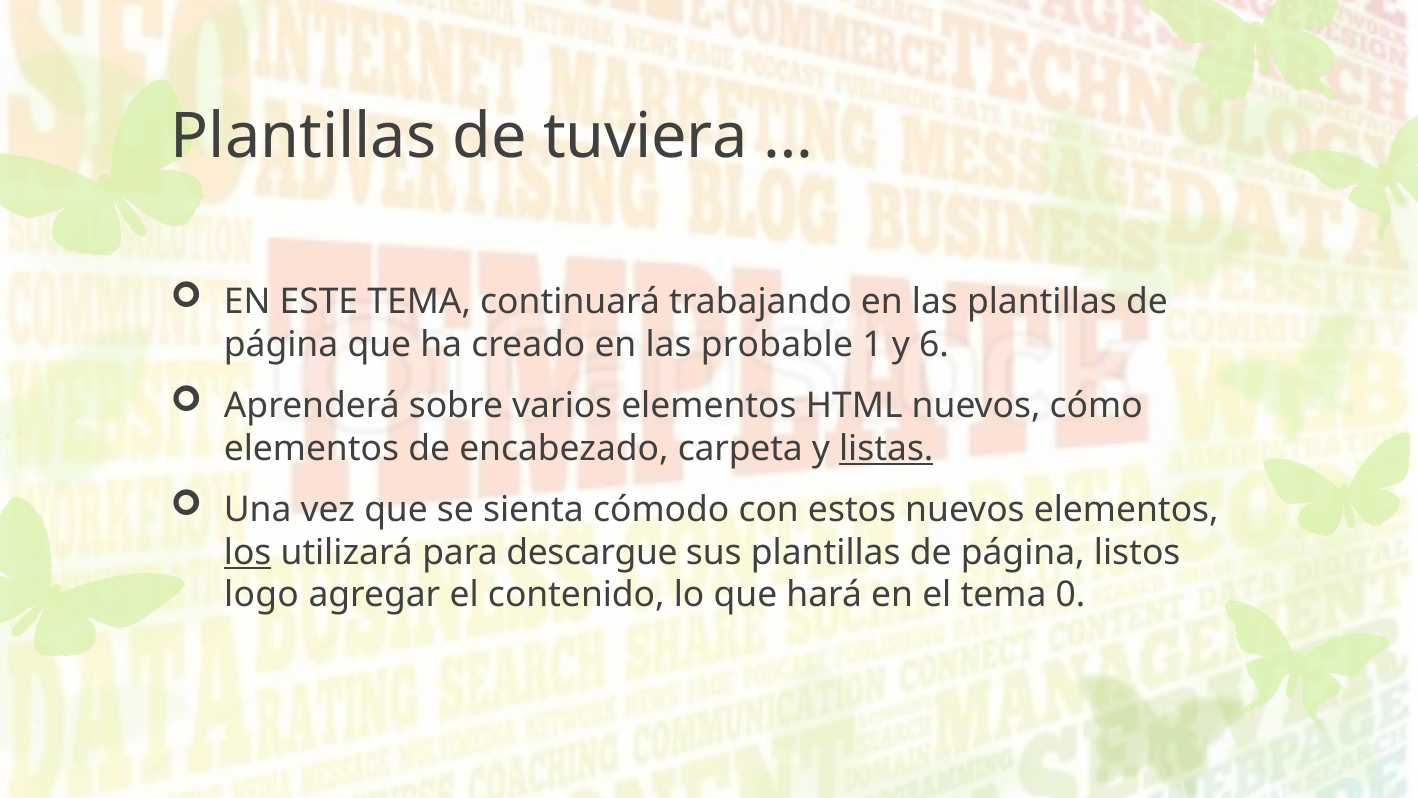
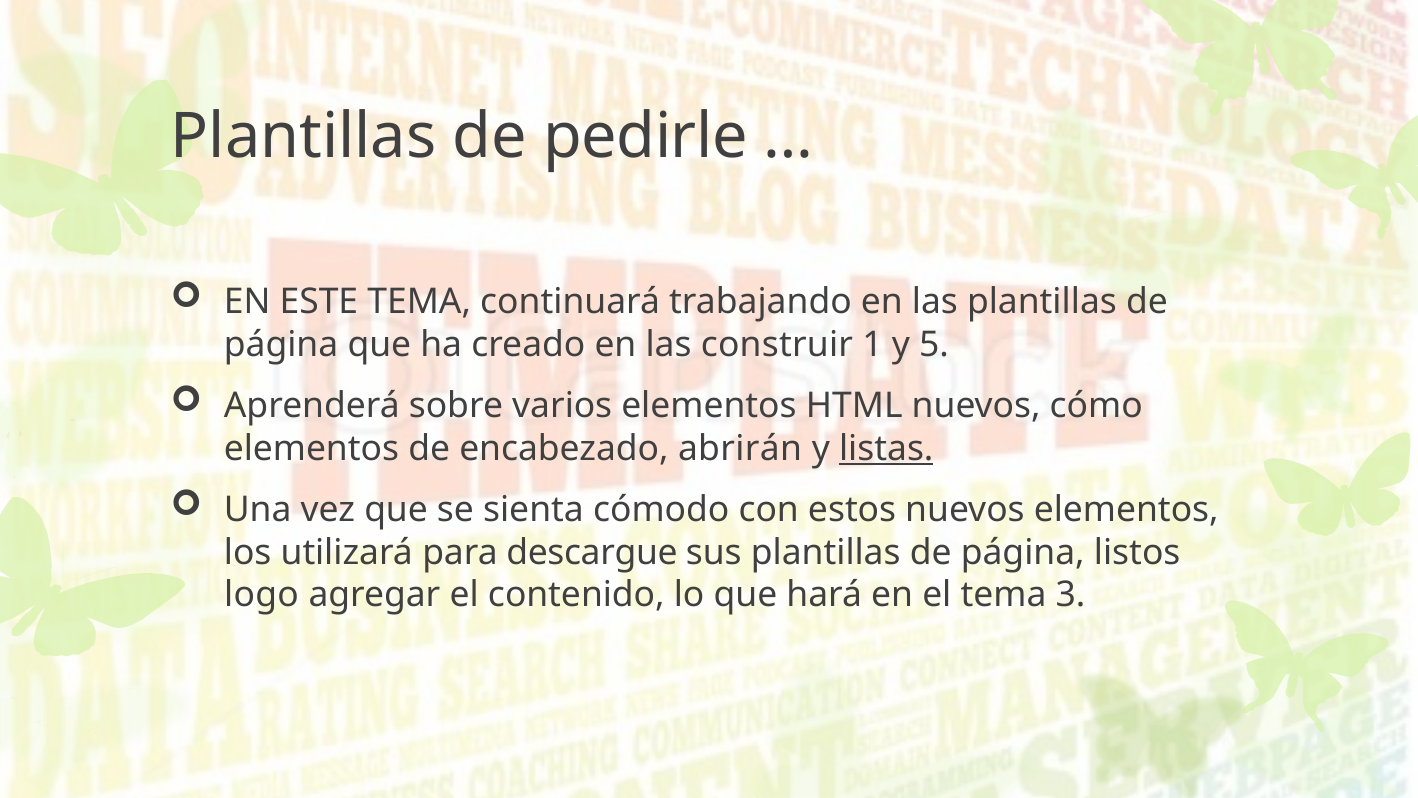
tuviera: tuviera -> pedirle
probable: probable -> construir
6: 6 -> 5
carpeta: carpeta -> abrirán
los underline: present -> none
0: 0 -> 3
